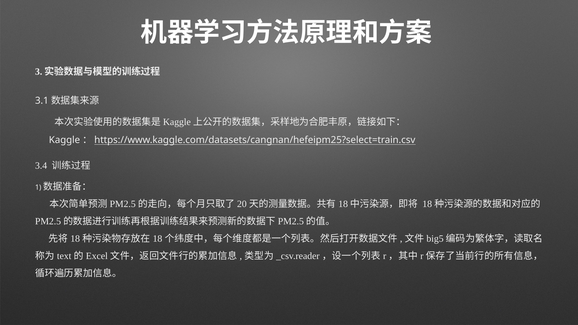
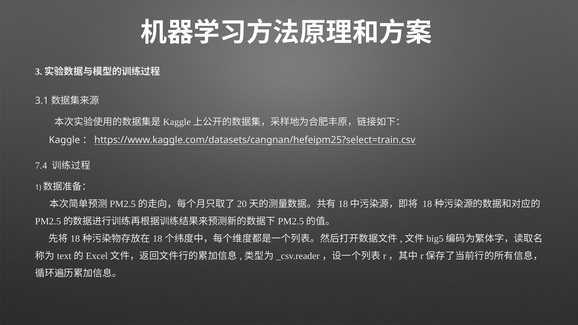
3.4: 3.4 -> 7.4
